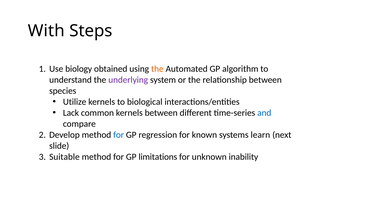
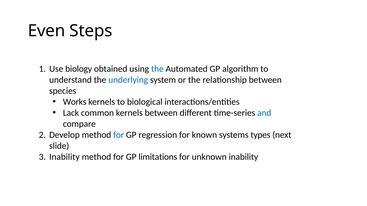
With: With -> Even
the at (157, 69) colour: orange -> blue
underlying colour: purple -> blue
Utilize: Utilize -> Works
learn: learn -> types
Suitable at (64, 157): Suitable -> Inability
